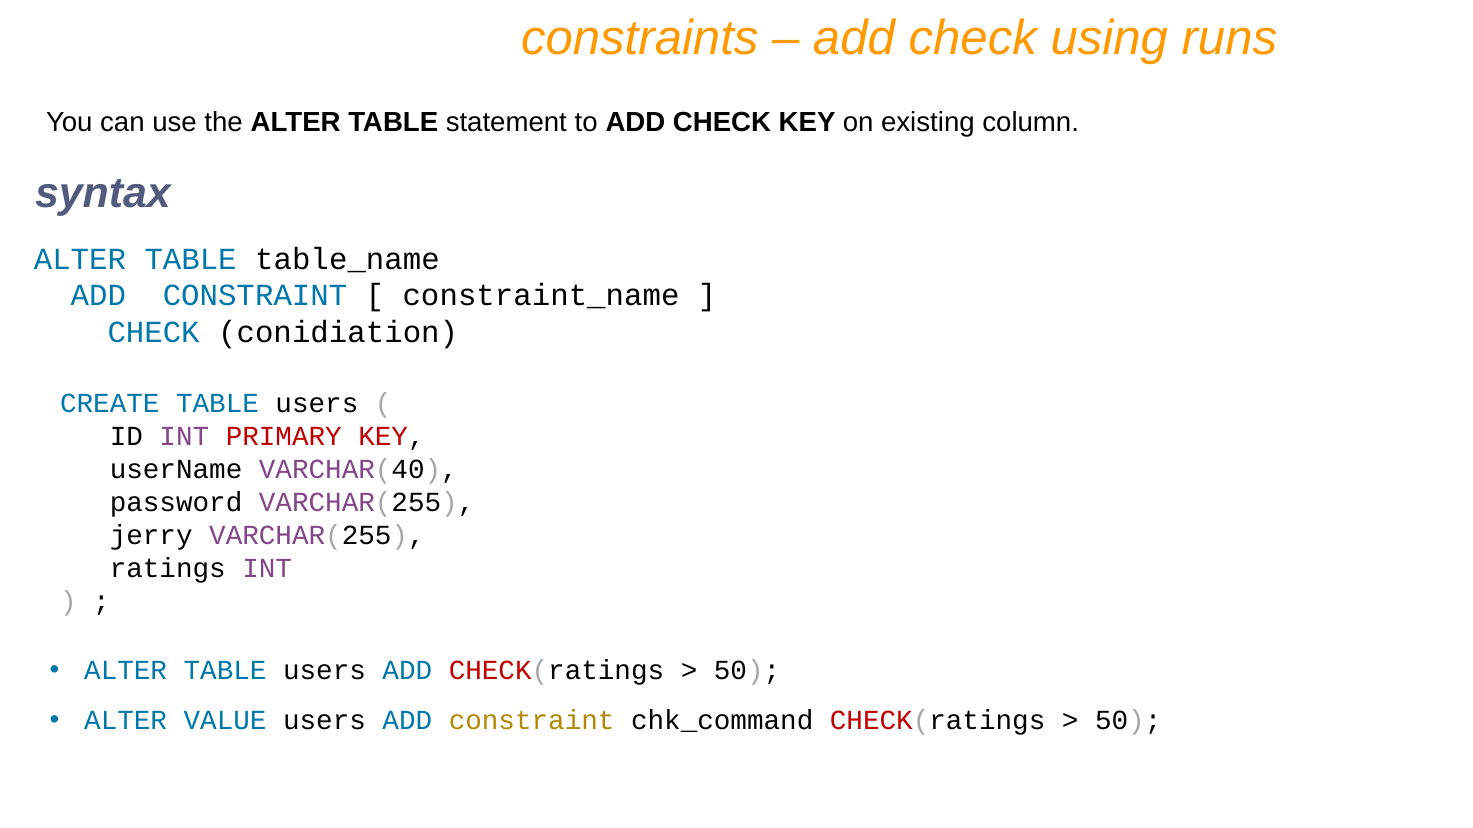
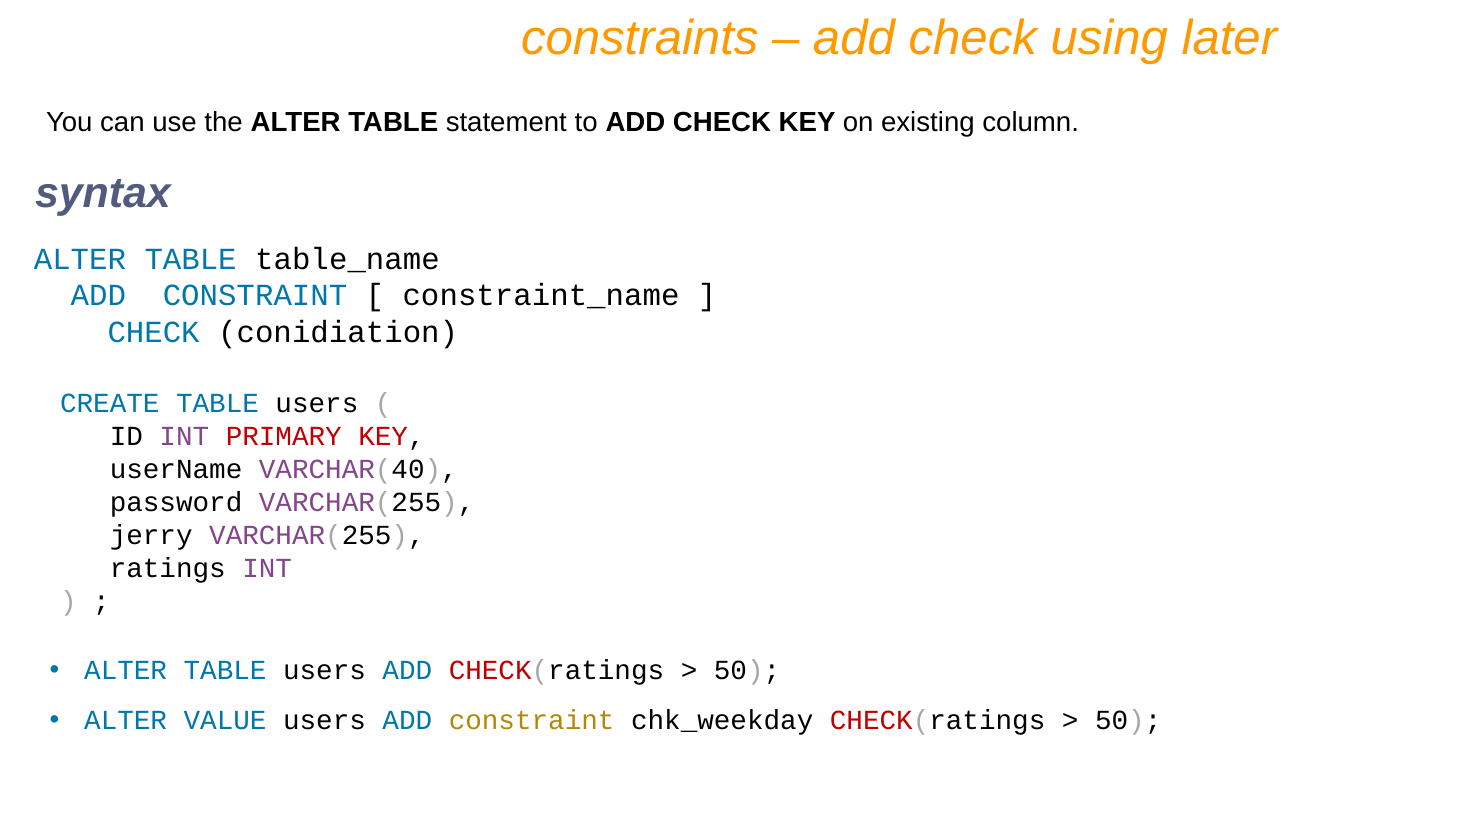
runs: runs -> later
chk_command: chk_command -> chk_weekday
